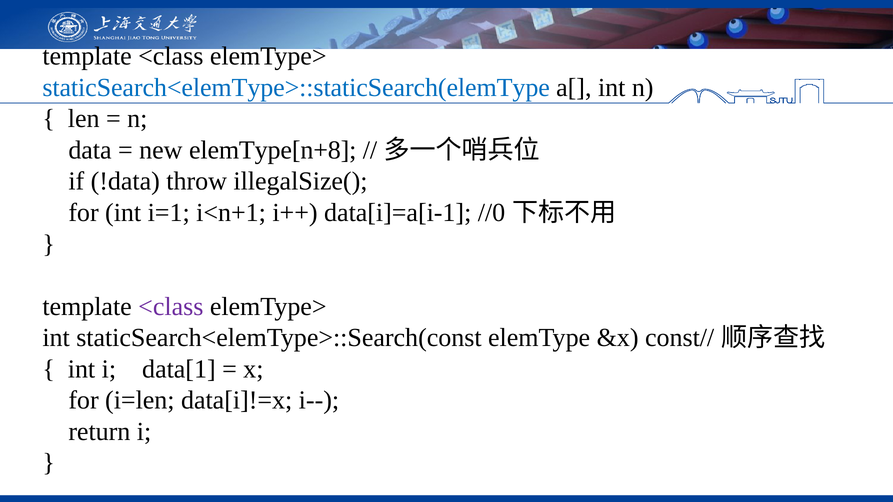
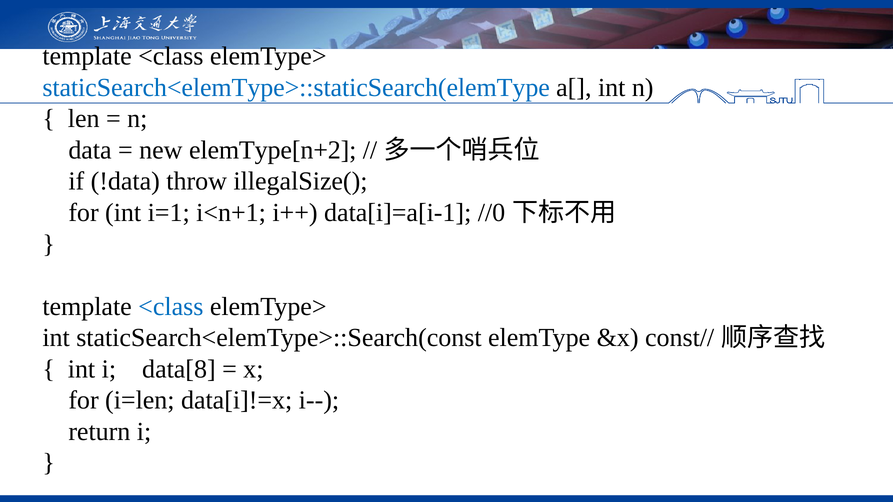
elemType[n+8: elemType[n+8 -> elemType[n+2
<class at (171, 307) colour: purple -> blue
data[1: data[1 -> data[8
